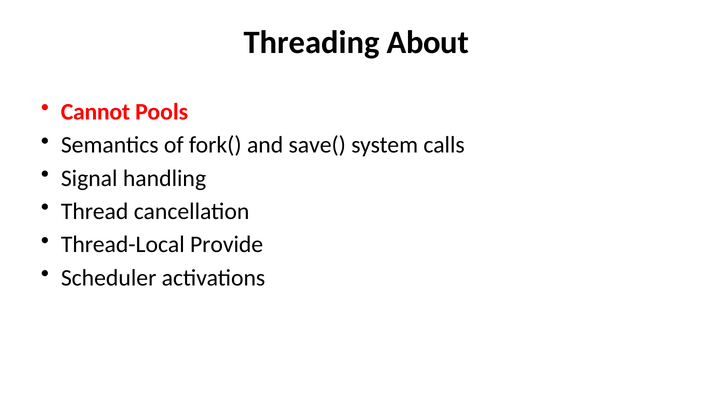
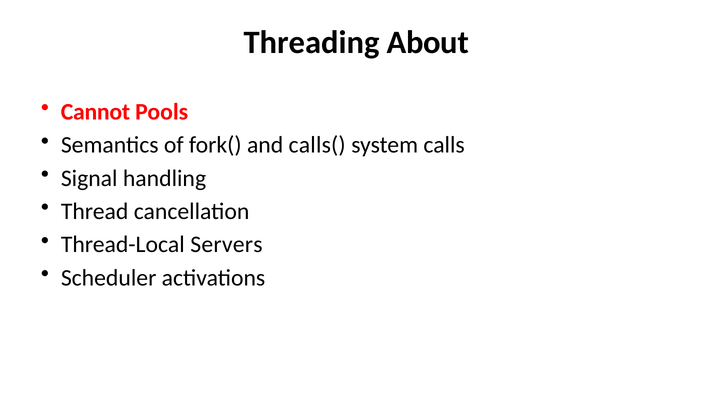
save(: save( -> calls(
Provide: Provide -> Servers
